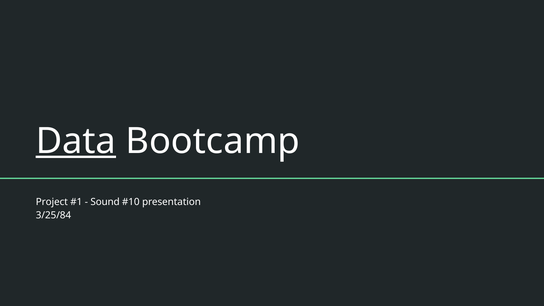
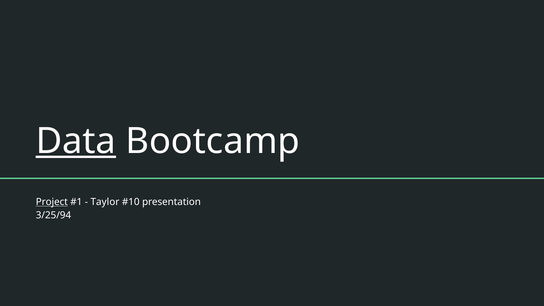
Project underline: none -> present
Sound: Sound -> Taylor
3/25/84: 3/25/84 -> 3/25/94
